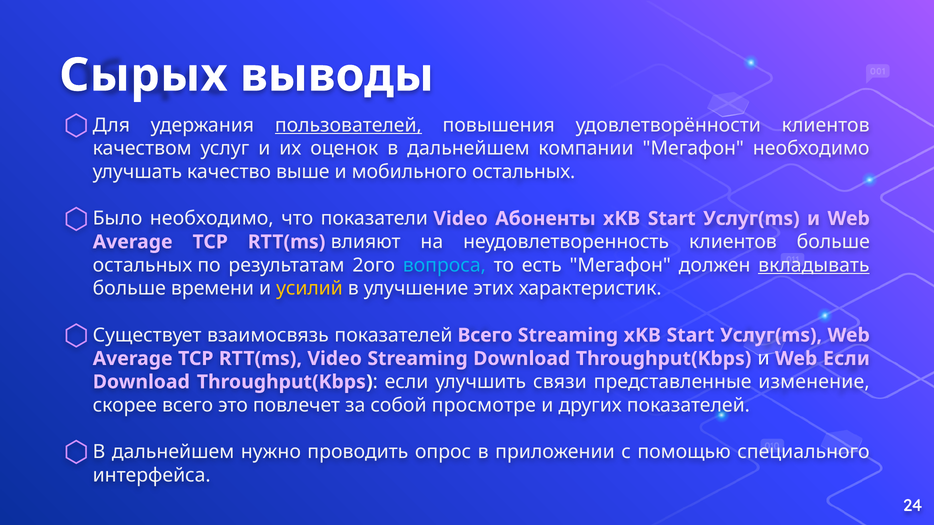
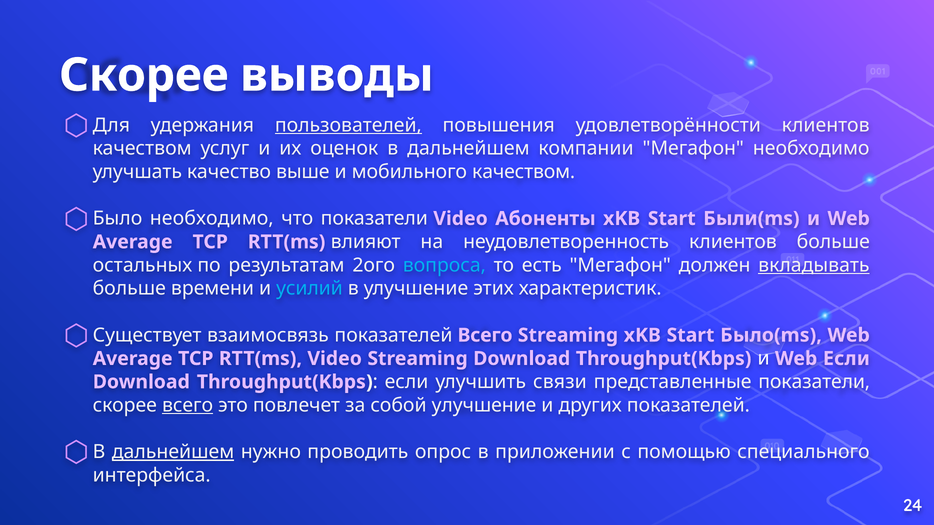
Сырых at (143, 75): Сырых -> Скорее
мобильного остальных: остальных -> качеством
Услуг(ms at (751, 219): Услуг(ms -> Были(ms
усилий colour: yellow -> light blue
Streaming xKB Start Услуг(ms: Услуг(ms -> Было(ms
представленные изменение: изменение -> показатели
всего at (188, 406) underline: none -> present
собой просмотре: просмотре -> улучшение
дальнейшем at (173, 452) underline: none -> present
